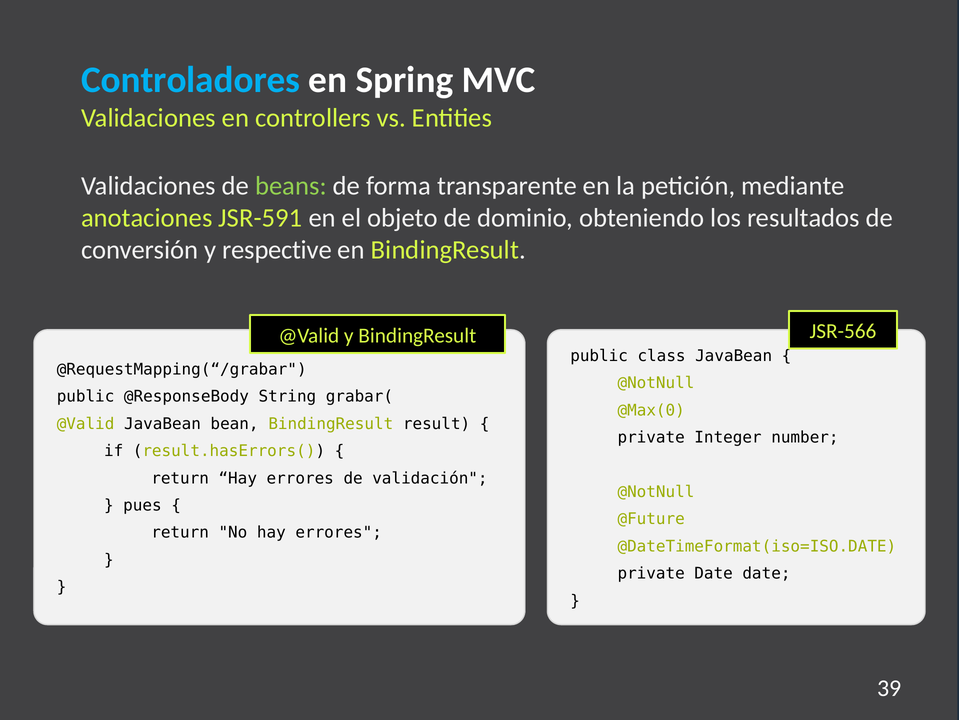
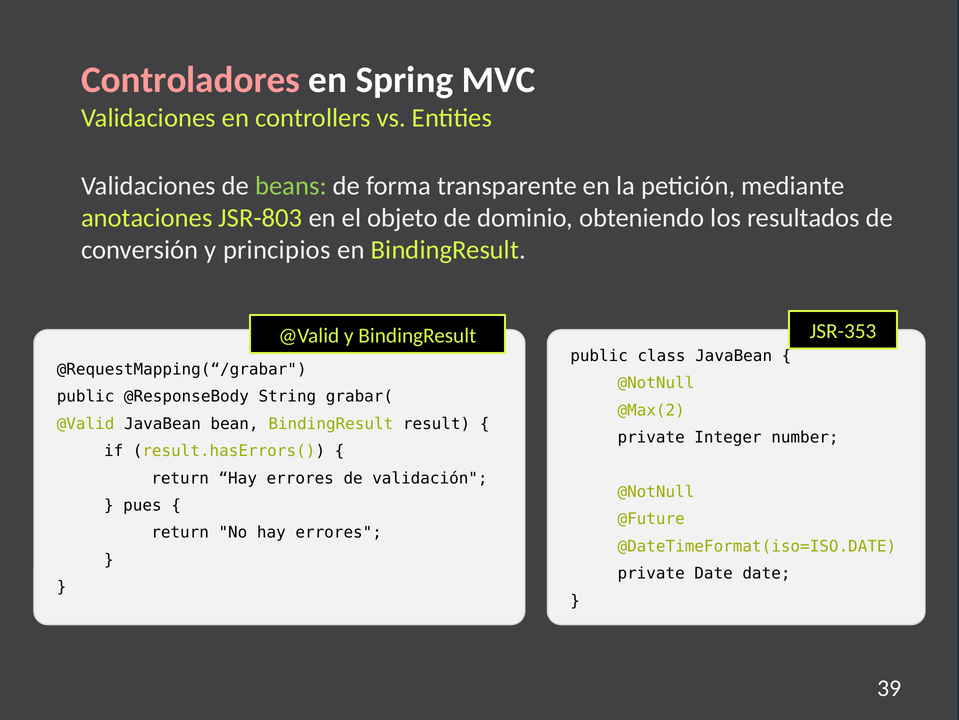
Controladores colour: light blue -> pink
JSR-591: JSR-591 -> JSR-803
respective: respective -> principios
JSR-566: JSR-566 -> JSR-353
@Max(0: @Max(0 -> @Max(2
